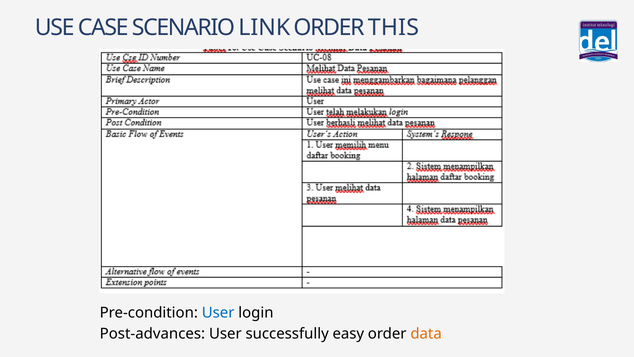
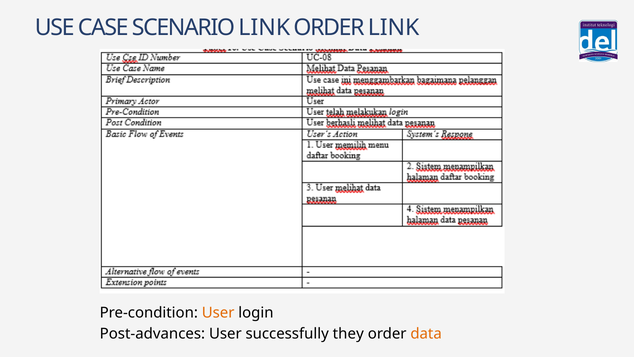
ORDER THIS: THIS -> LINK
User at (218, 312) colour: blue -> orange
easy: easy -> they
